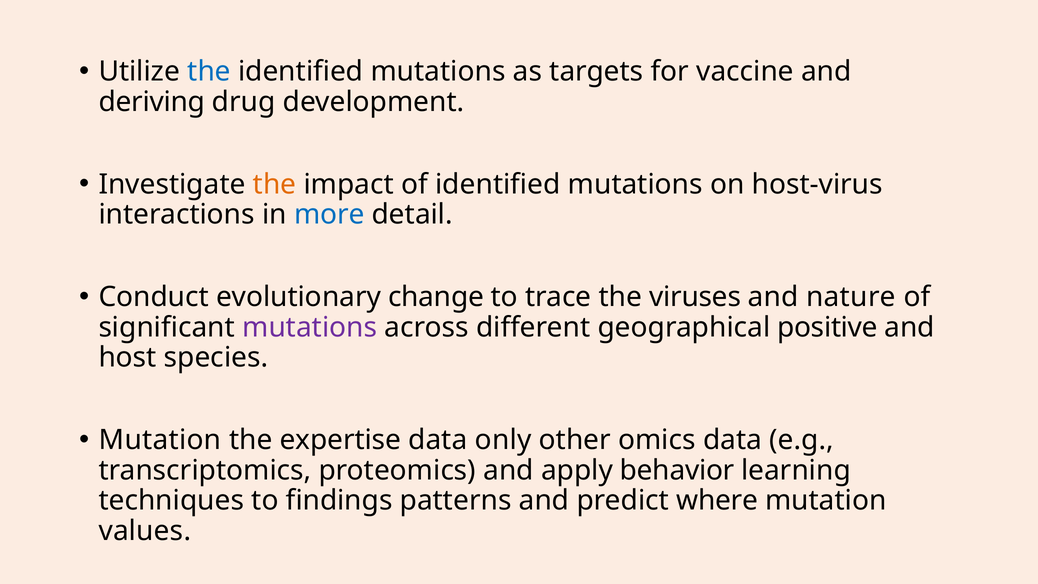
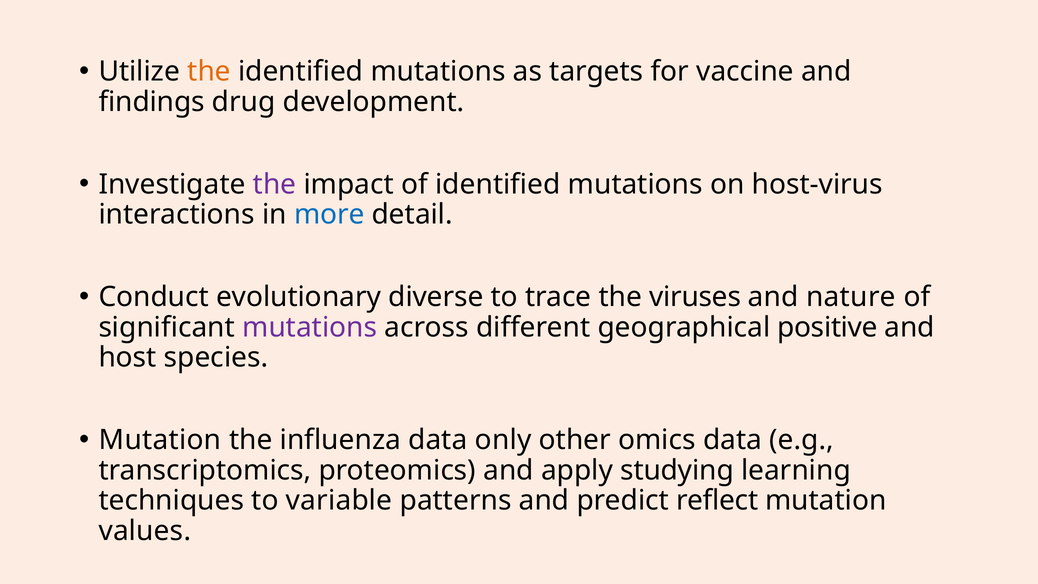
the at (209, 72) colour: blue -> orange
deriving: deriving -> findings
the at (275, 184) colour: orange -> purple
change: change -> diverse
expertise: expertise -> influenza
behavior: behavior -> studying
findings: findings -> variable
where: where -> reflect
